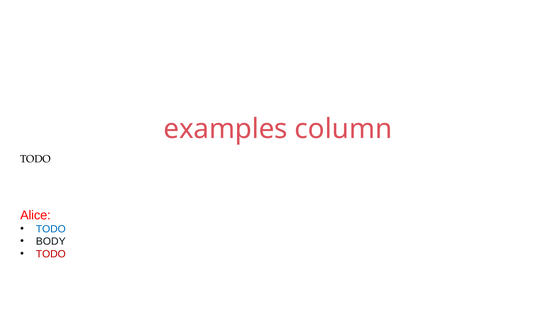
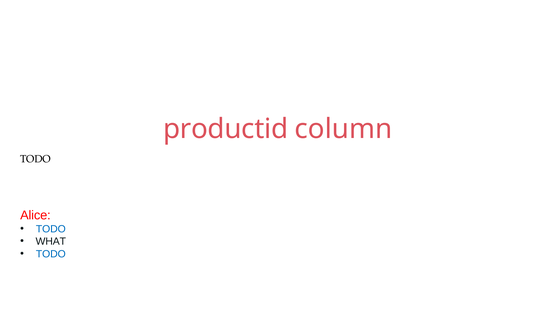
examples: examples -> productid
BODY: BODY -> WHAT
TODO at (51, 254) colour: red -> blue
